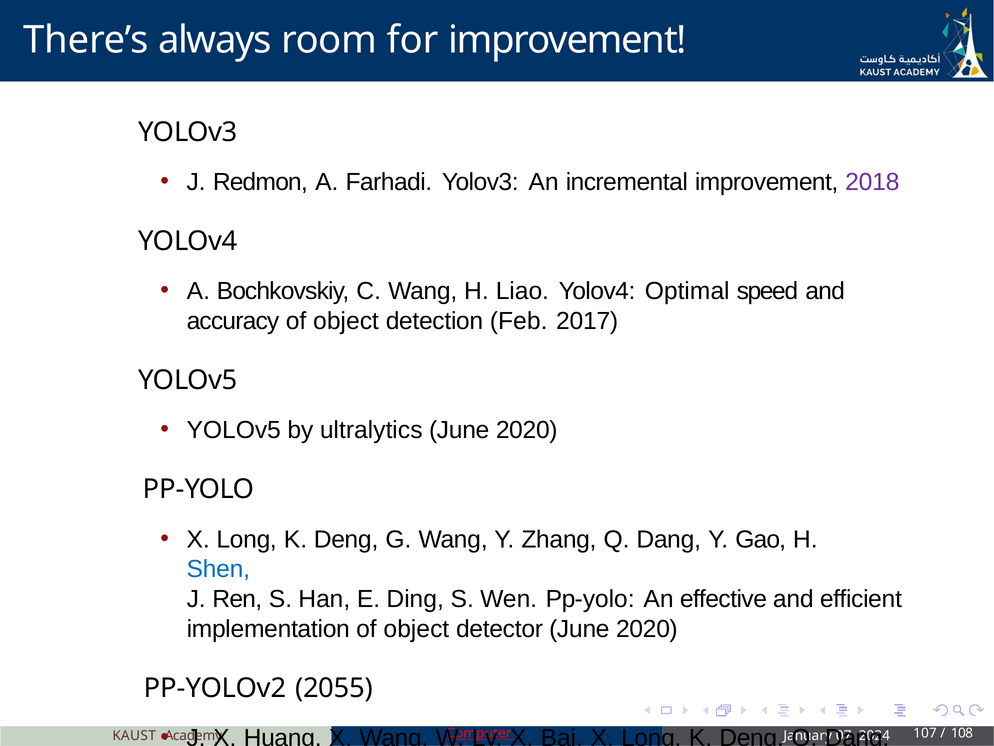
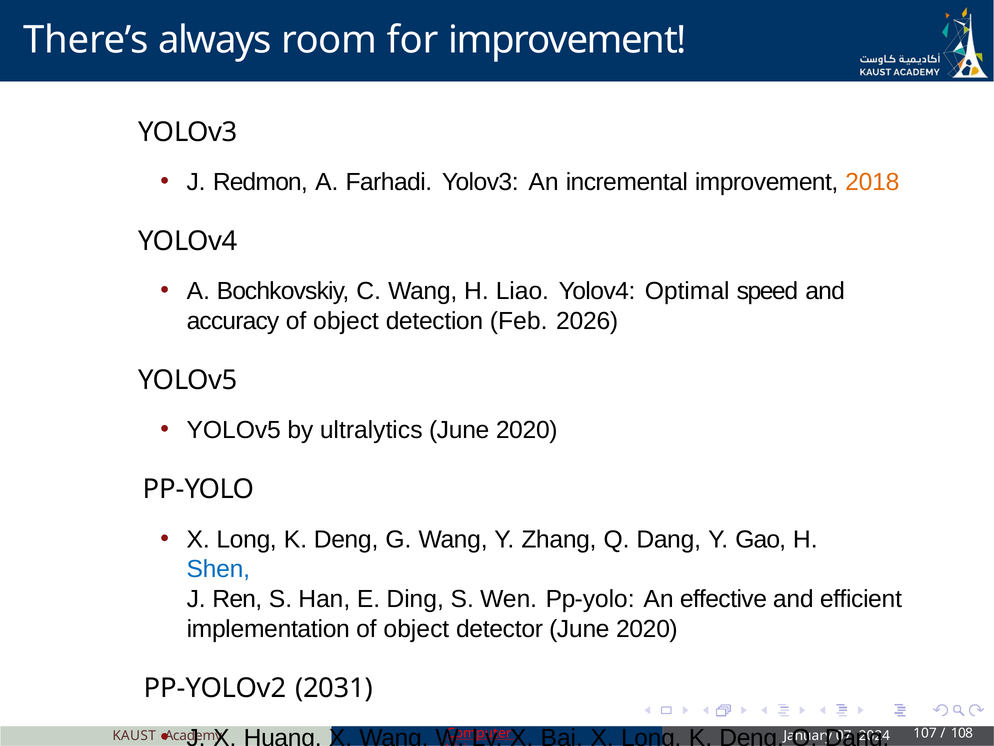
2018 colour: purple -> orange
2017: 2017 -> 2026
2055: 2055 -> 2031
